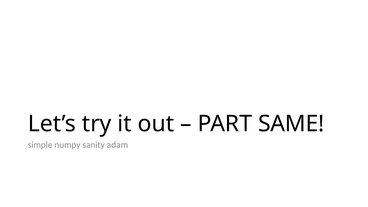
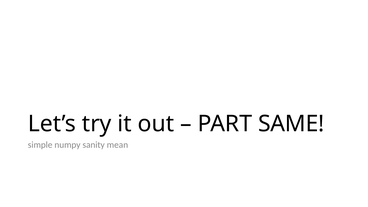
adam: adam -> mean
